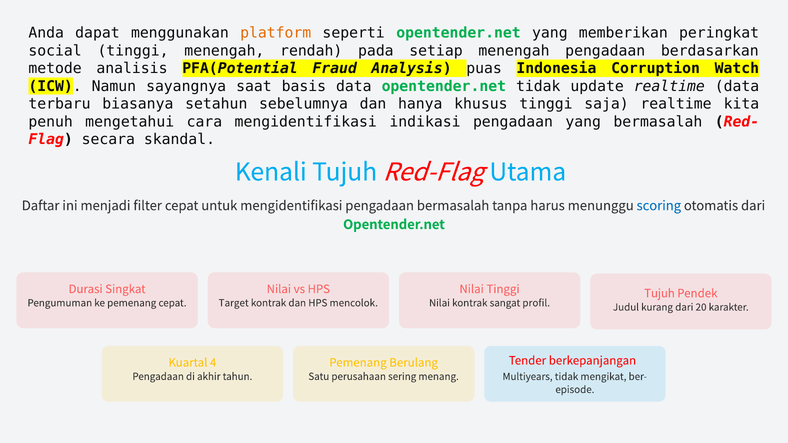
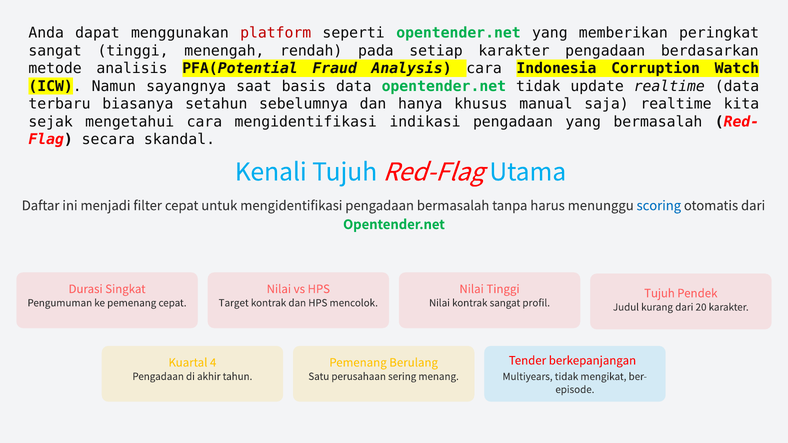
platform colour: orange -> red
social at (55, 51): social -> sangat
setiap menengah: menengah -> karakter
Analysis puas: puas -> cara
khusus tinggi: tinggi -> manual
penuh: penuh -> sejak
